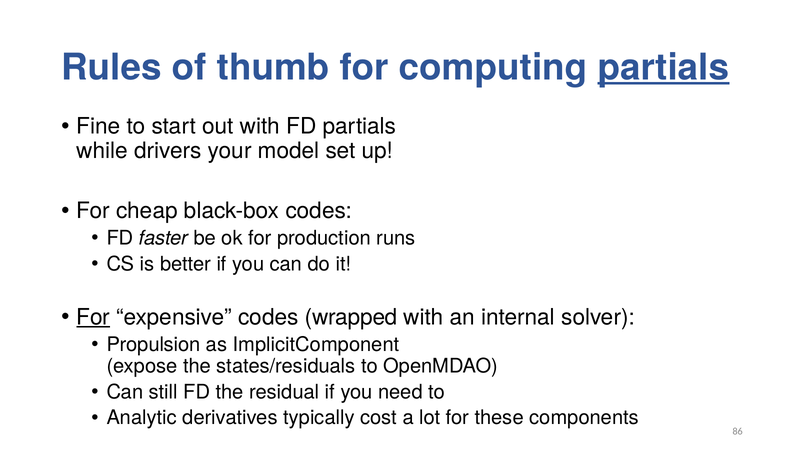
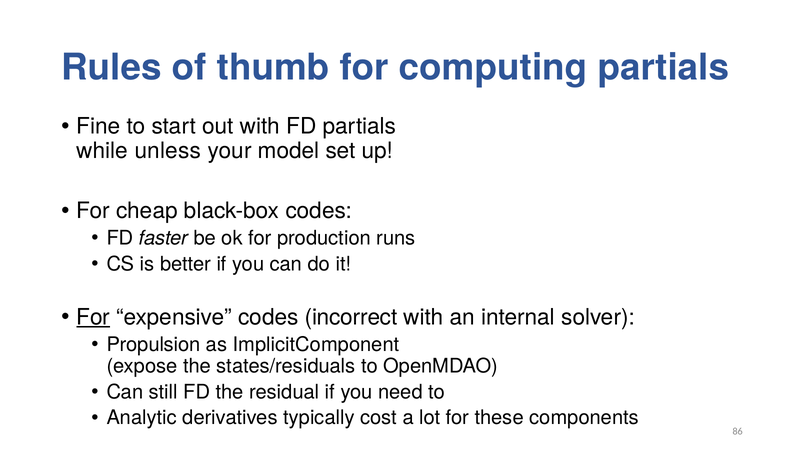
partials at (663, 68) underline: present -> none
drivers: drivers -> unless
wrapped: wrapped -> incorrect
